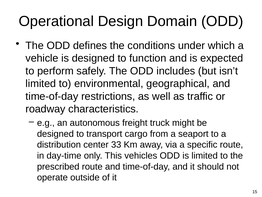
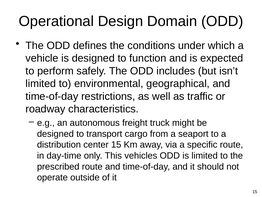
center 33: 33 -> 15
